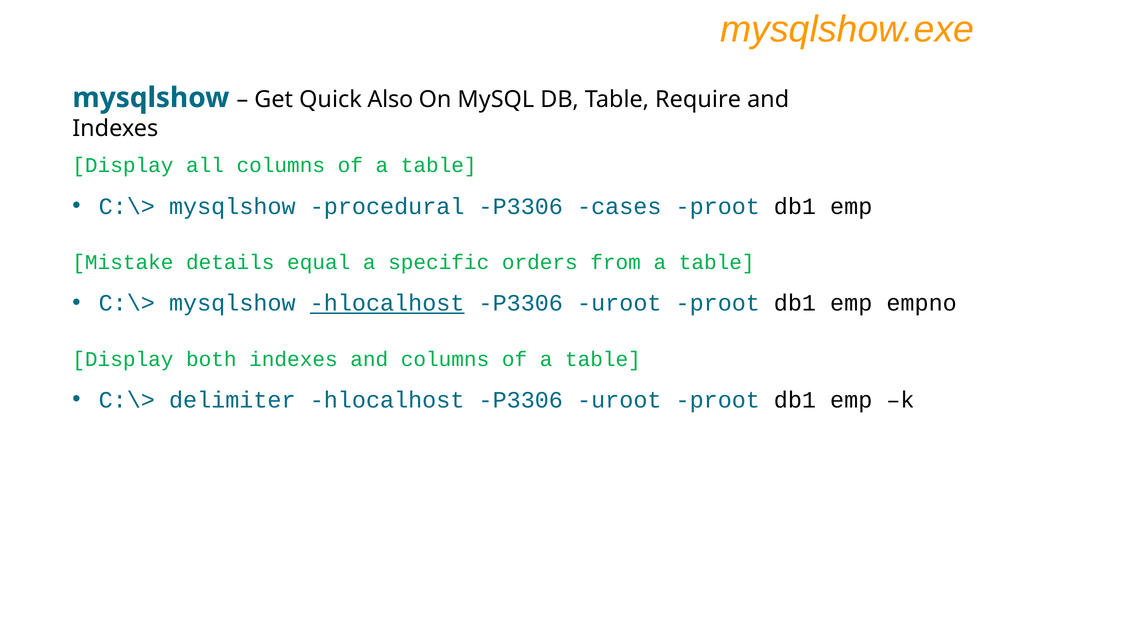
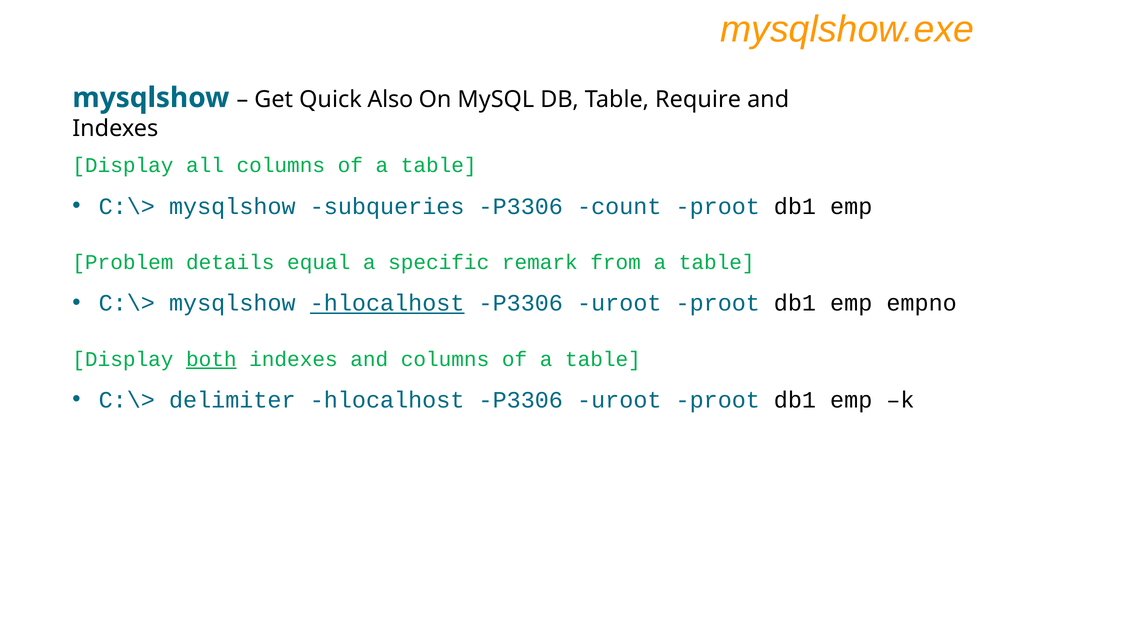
procedural: procedural -> subqueries
cases: cases -> count
Mistake: Mistake -> Problem
orders: orders -> remark
both underline: none -> present
